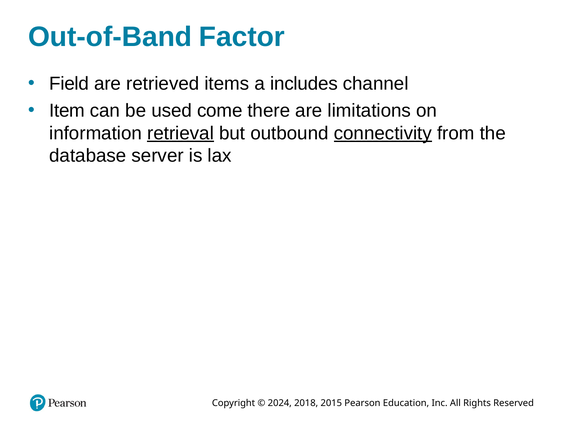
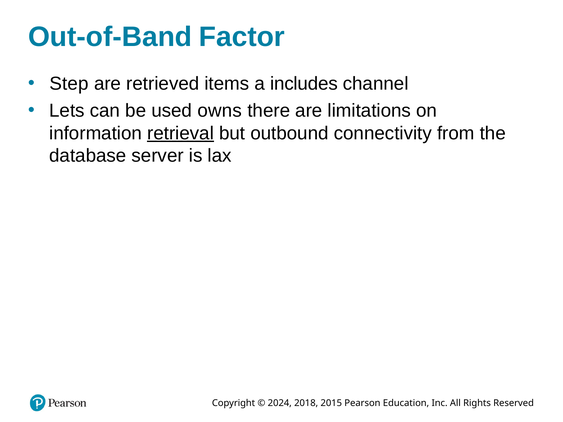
Field: Field -> Step
Item: Item -> Lets
come: come -> owns
connectivity underline: present -> none
